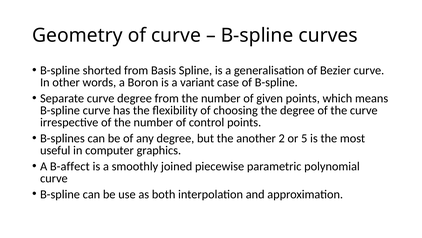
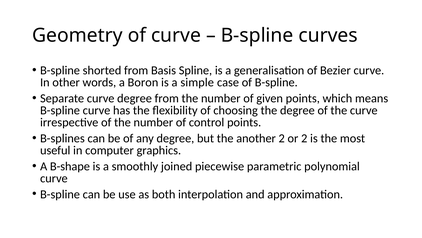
variant: variant -> simple
or 5: 5 -> 2
B-affect: B-affect -> B-shape
